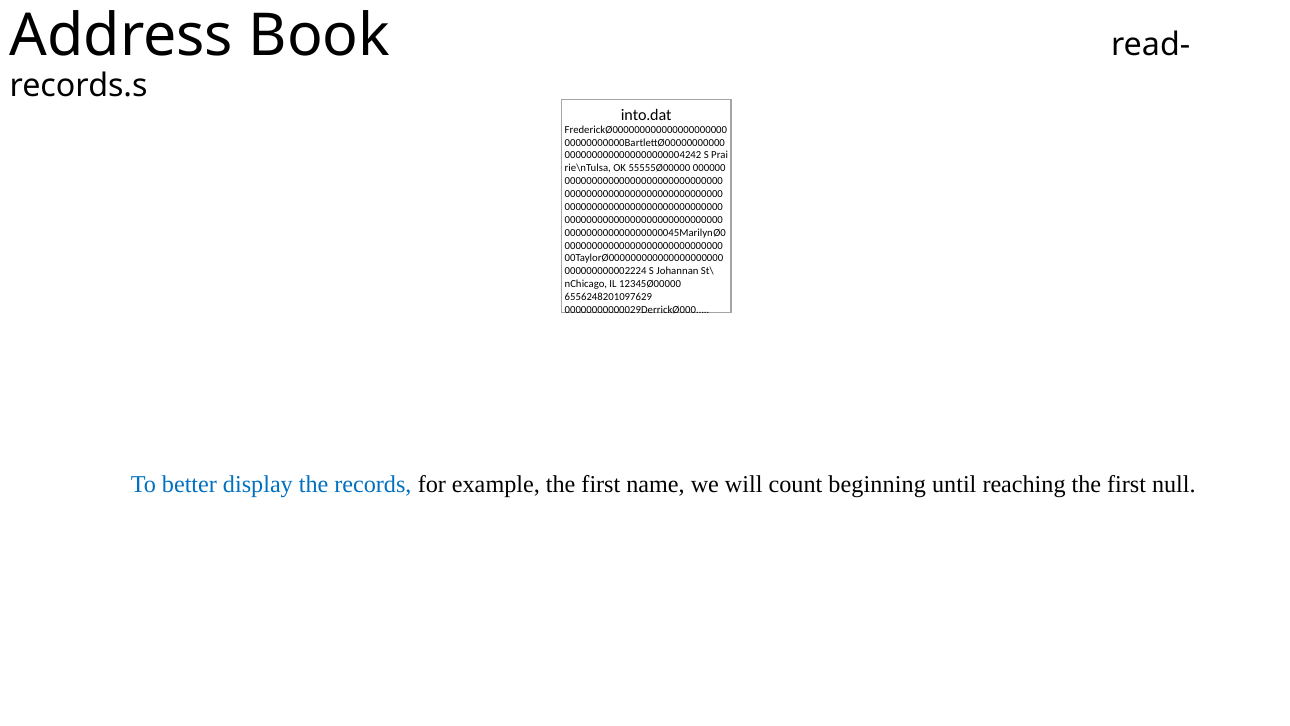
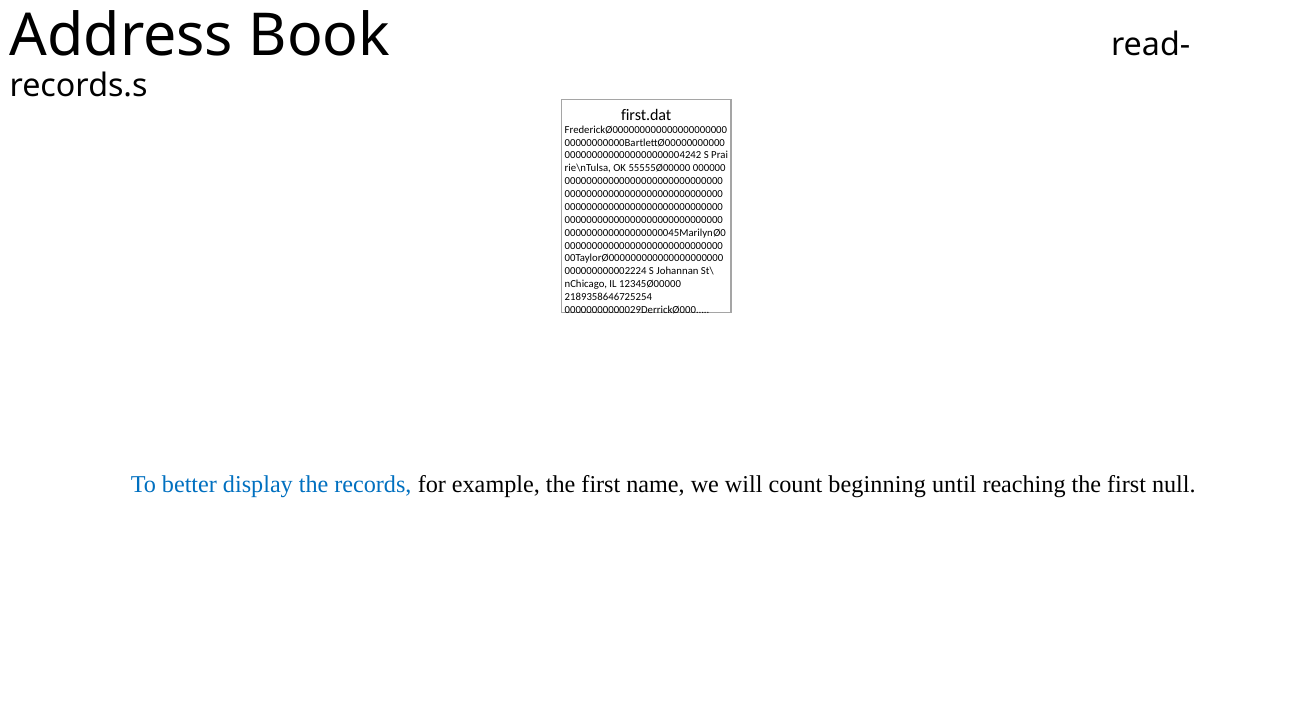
into.dat: into.dat -> first.dat
6556248201097629: 6556248201097629 -> 2189358646725254
